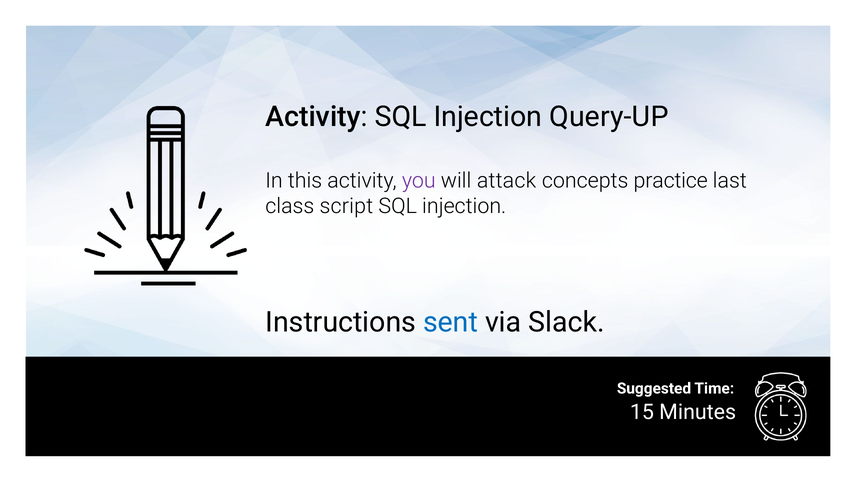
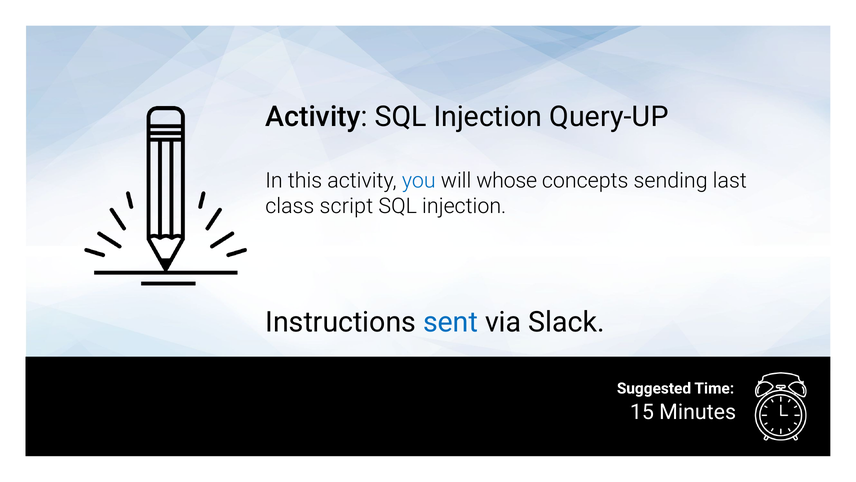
you colour: purple -> blue
attack: attack -> whose
practice: practice -> sending
